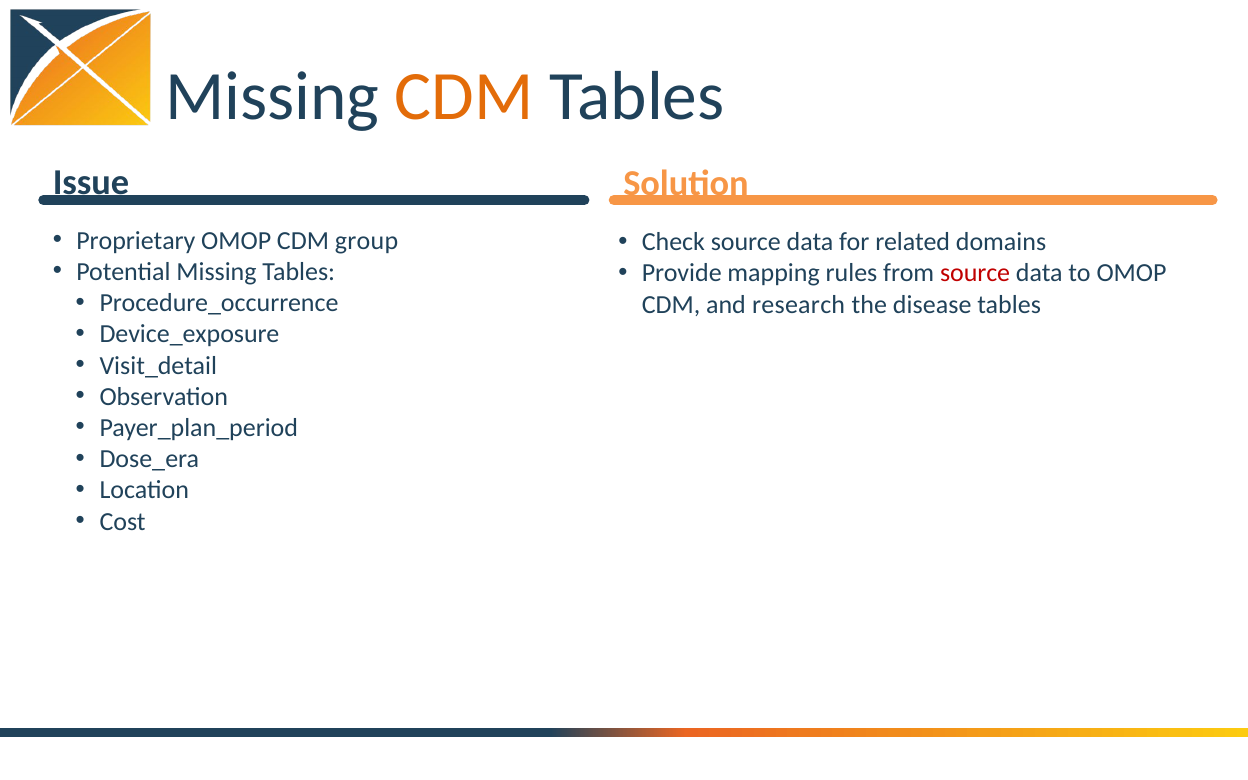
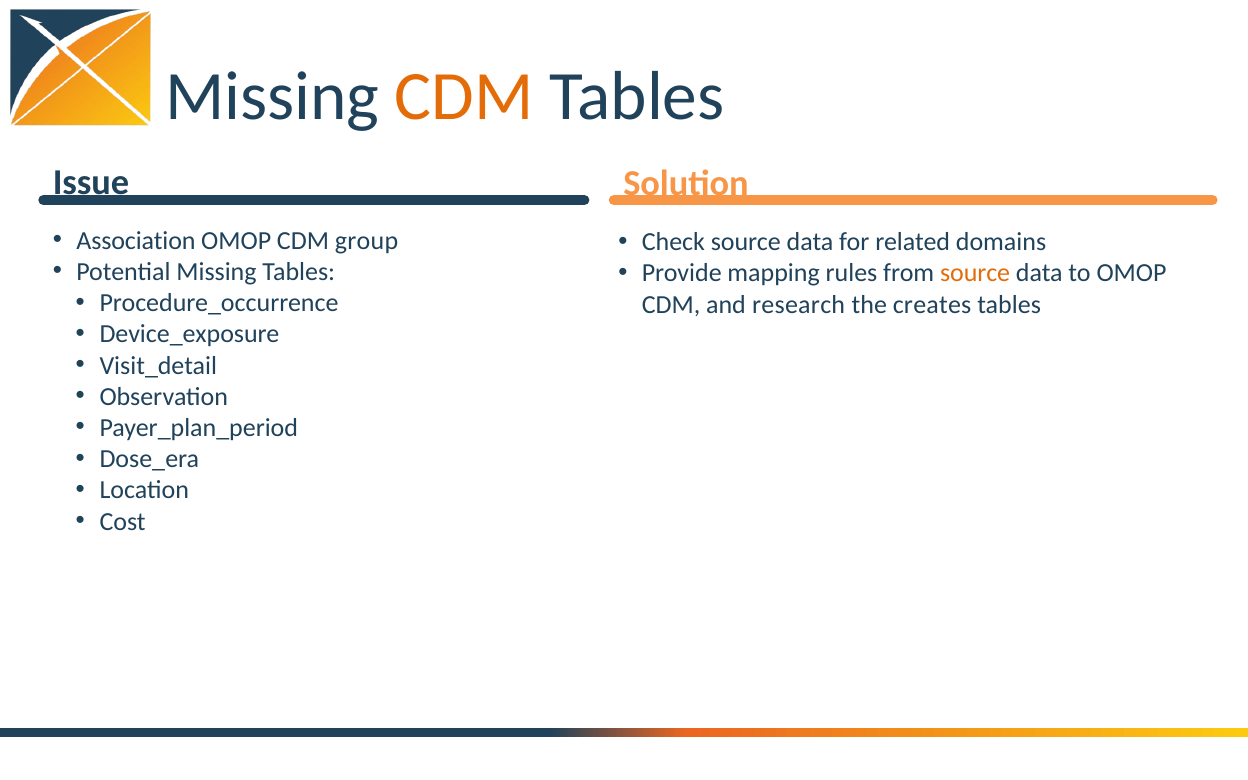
Proprietary: Proprietary -> Association
source at (975, 273) colour: red -> orange
disease: disease -> creates
